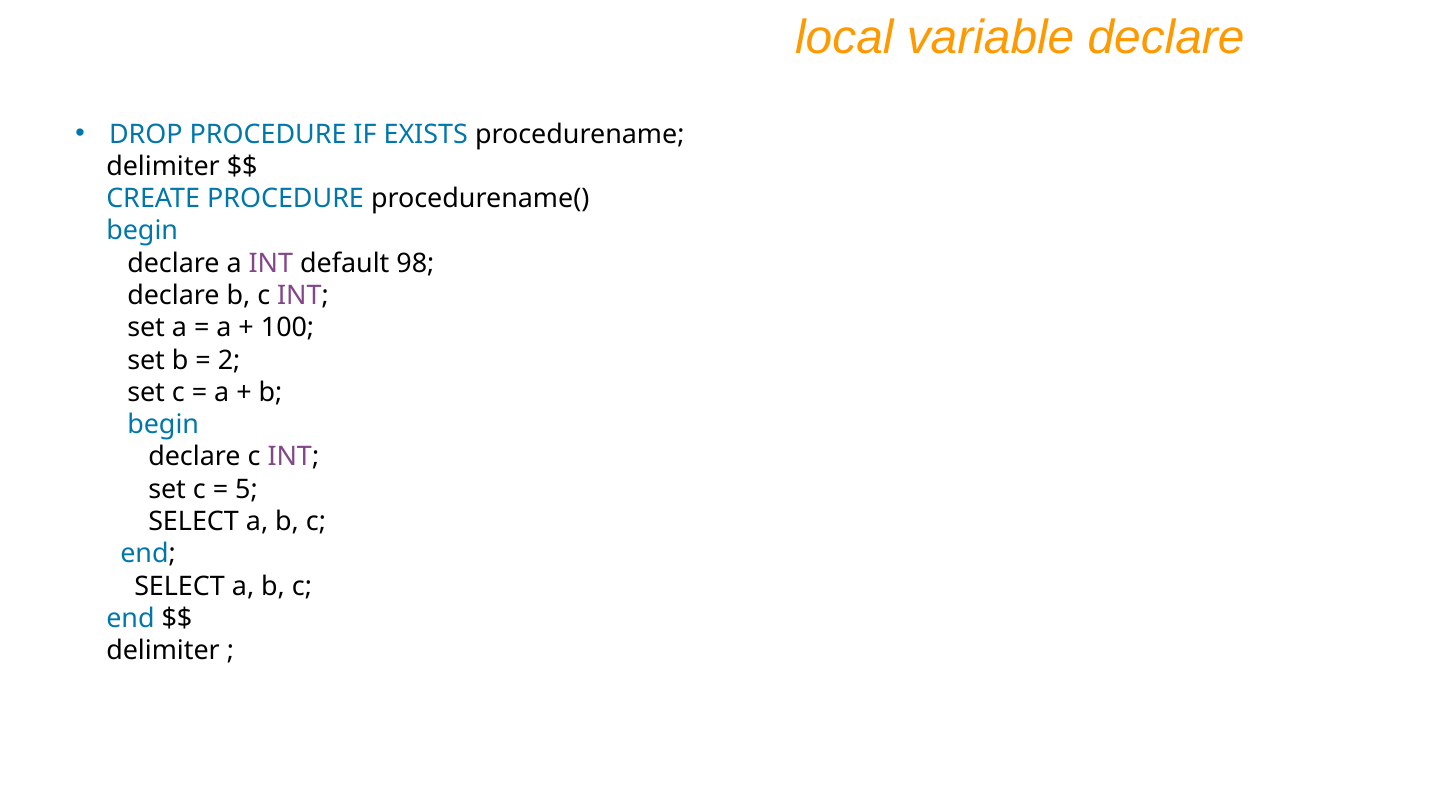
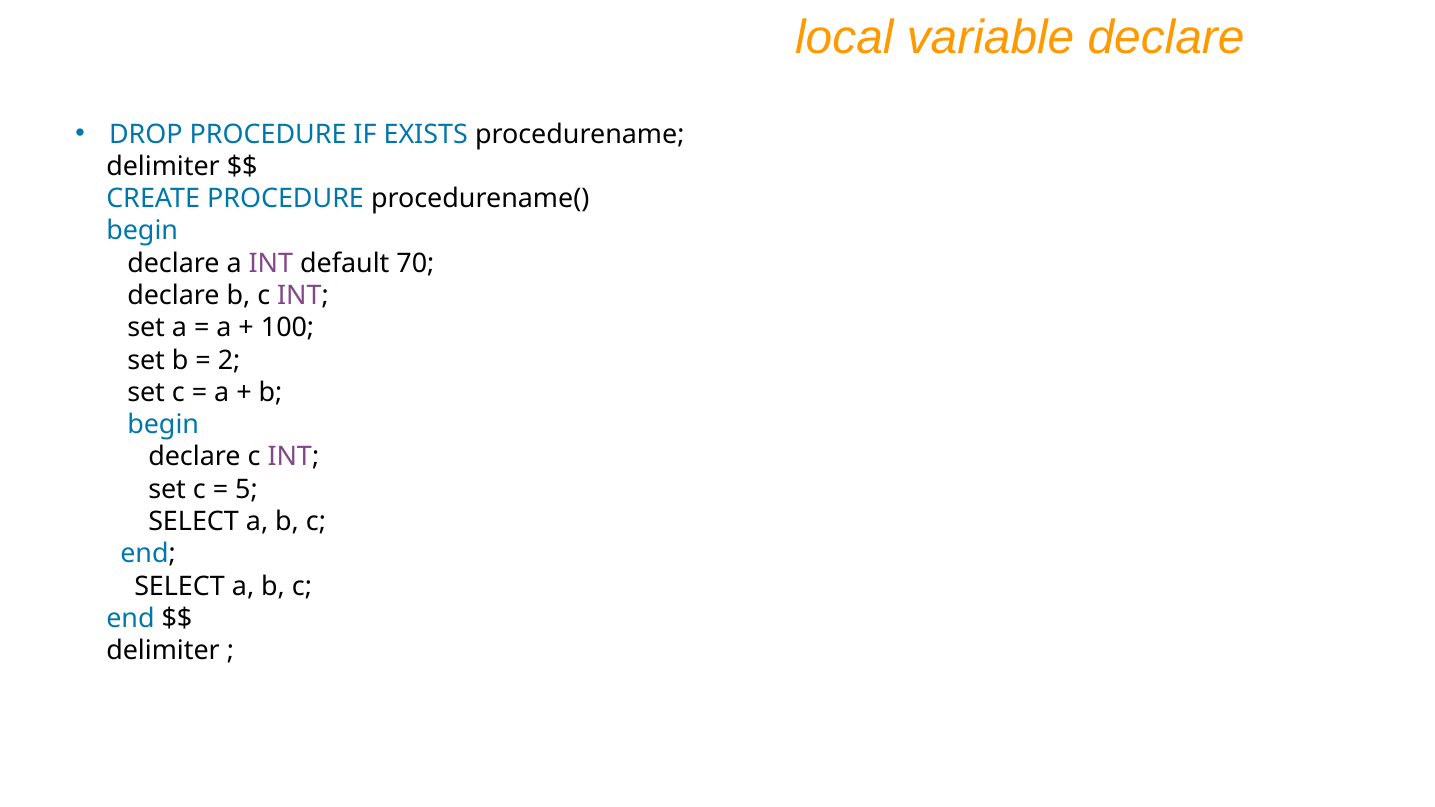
98: 98 -> 70
